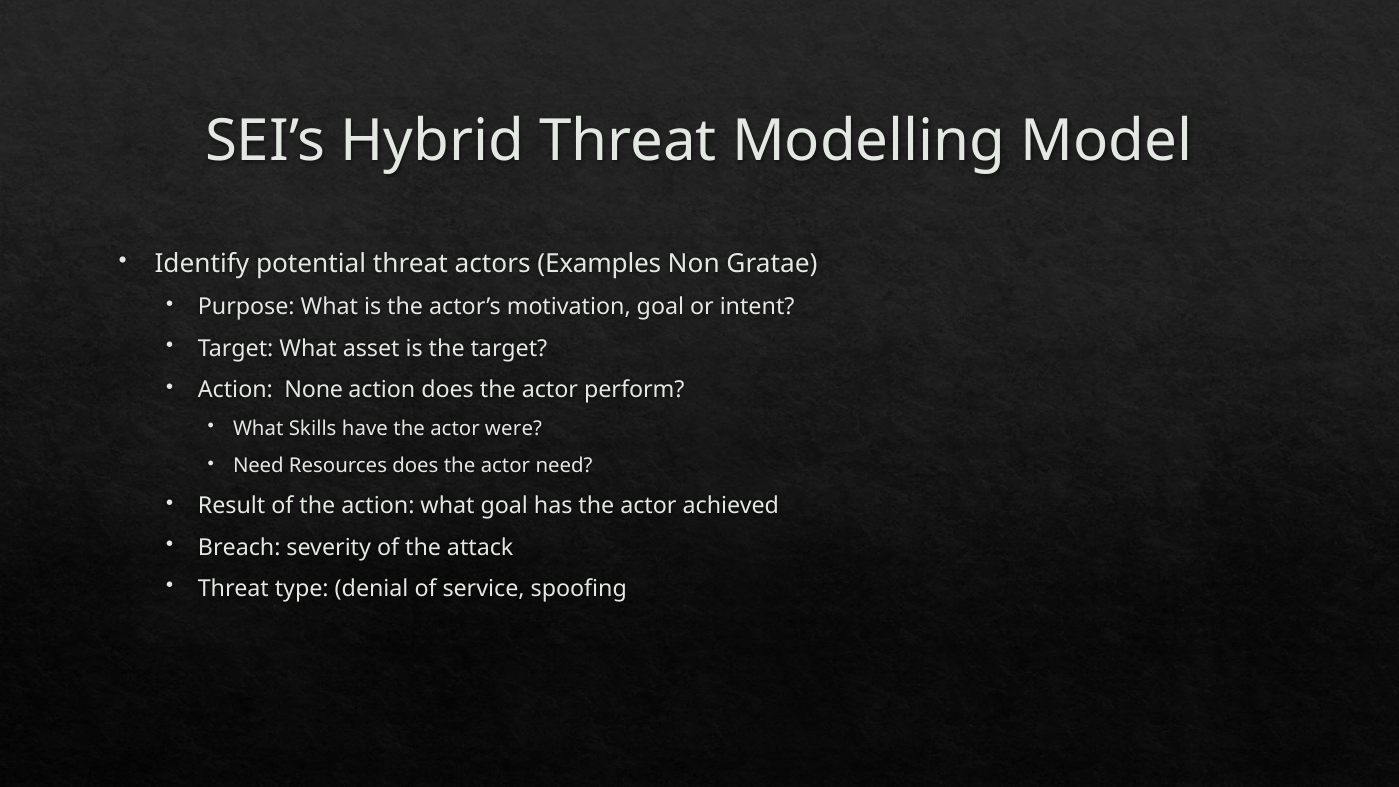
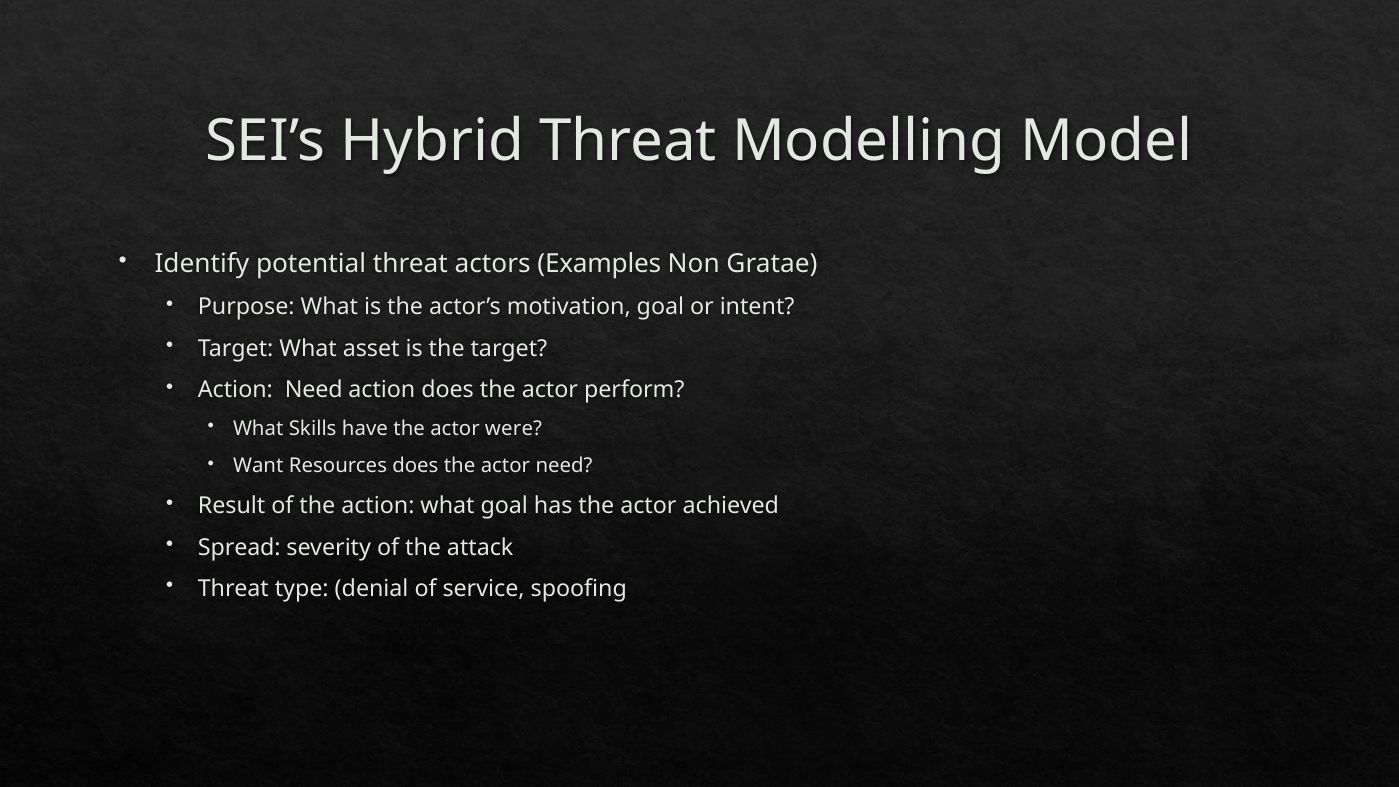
Action None: None -> Need
Need at (258, 466): Need -> Want
Breach: Breach -> Spread
